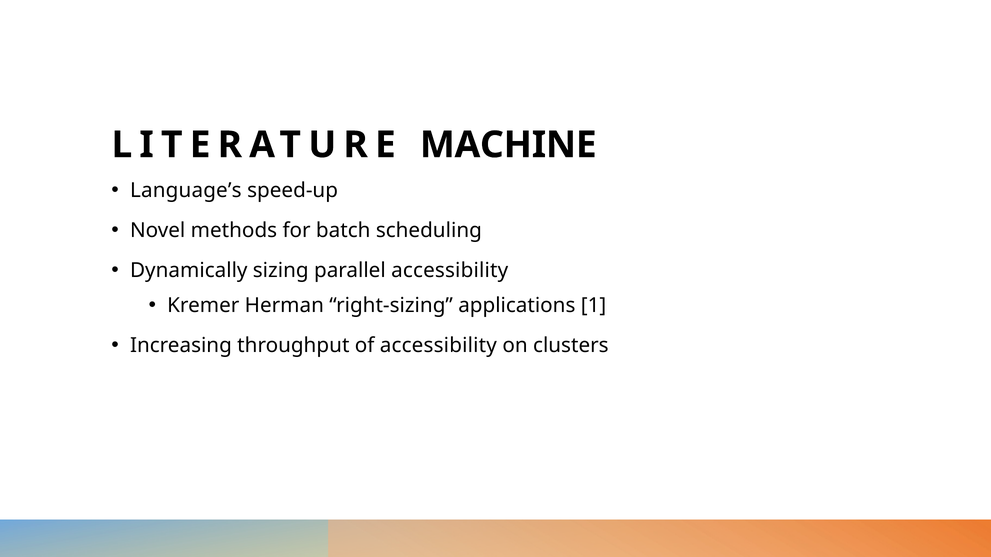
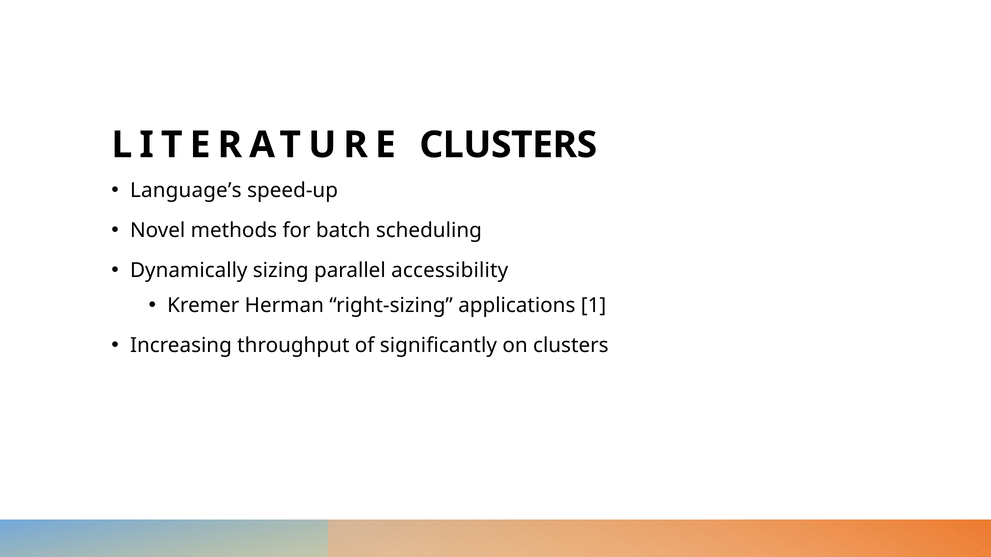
LITERATURE MACHINE: MACHINE -> CLUSTERS
of accessibility: accessibility -> significantly
